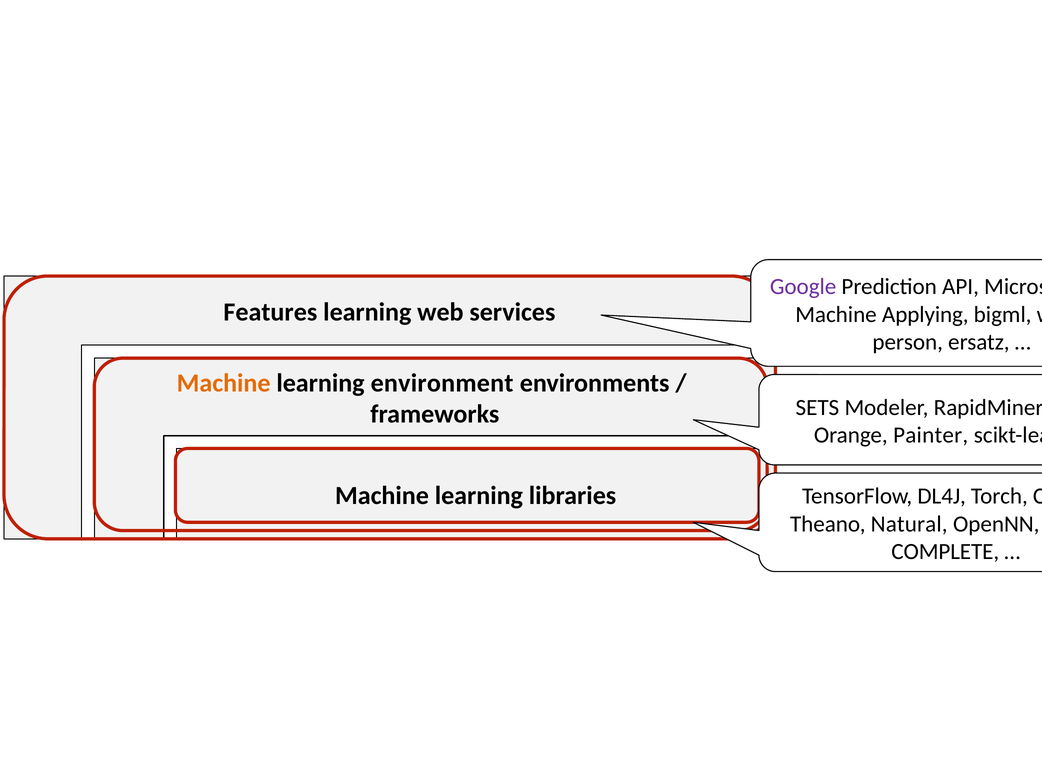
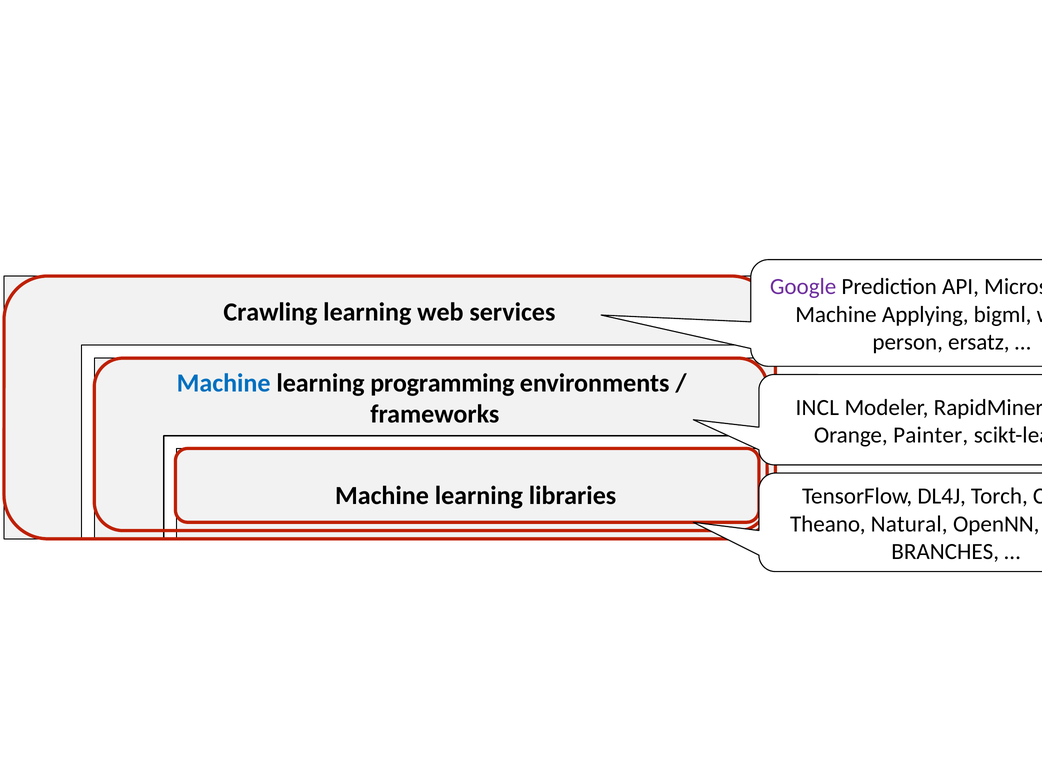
Features: Features -> Crawling
Machine at (224, 383) colour: orange -> blue
environment: environment -> programming
SETS: SETS -> INCL
COMPLETE: COMPLETE -> BRANCHES
